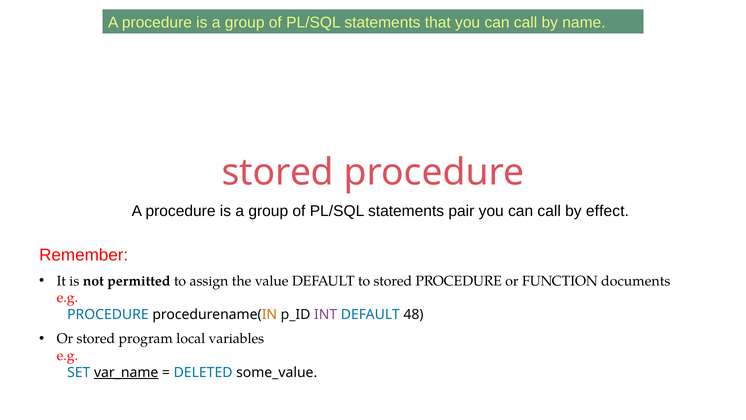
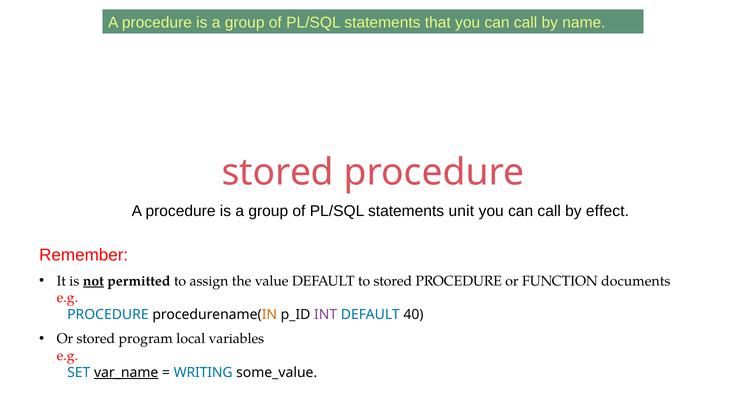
pair: pair -> unit
not underline: none -> present
48: 48 -> 40
DELETED: DELETED -> WRITING
